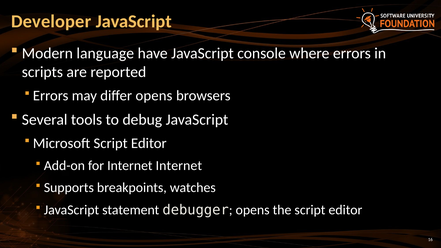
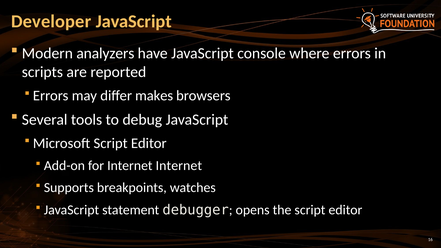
language: language -> analyzers
differ opens: opens -> makes
